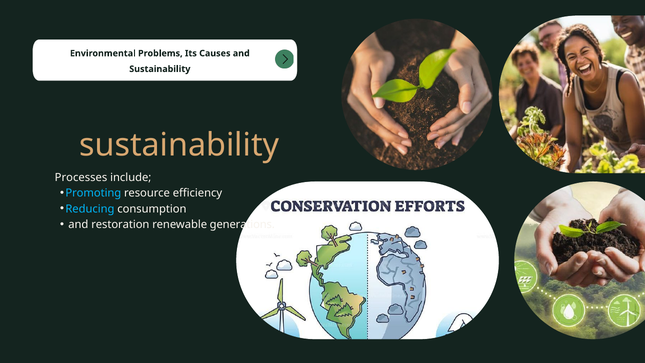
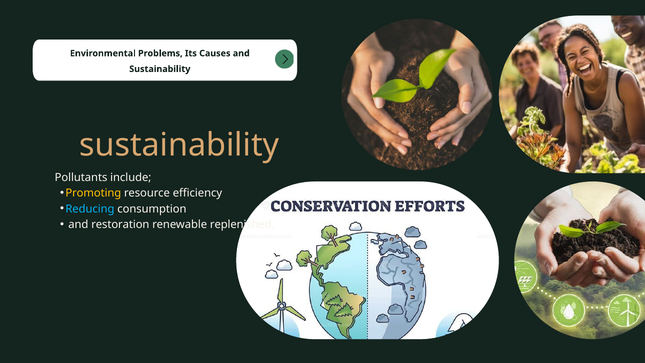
Processes: Processes -> Pollutants
Promoting colour: light blue -> yellow
generations: generations -> replenished
